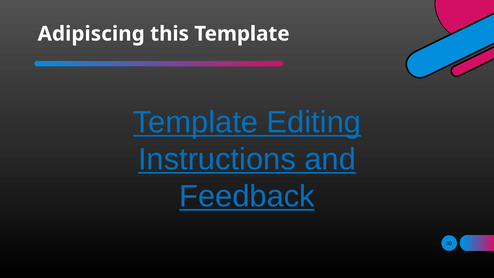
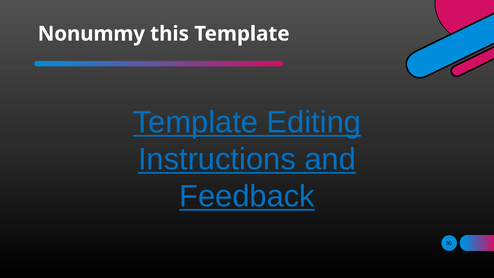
Adipiscing: Adipiscing -> Nonummy
